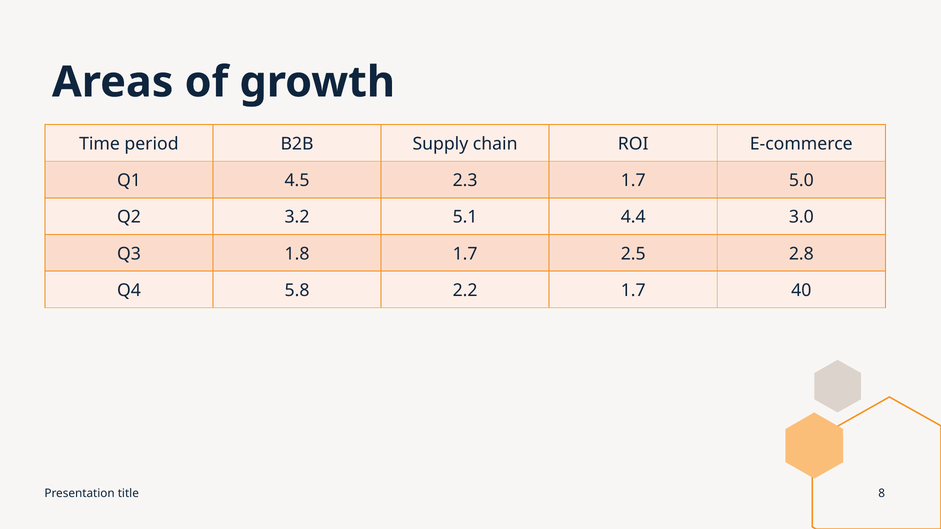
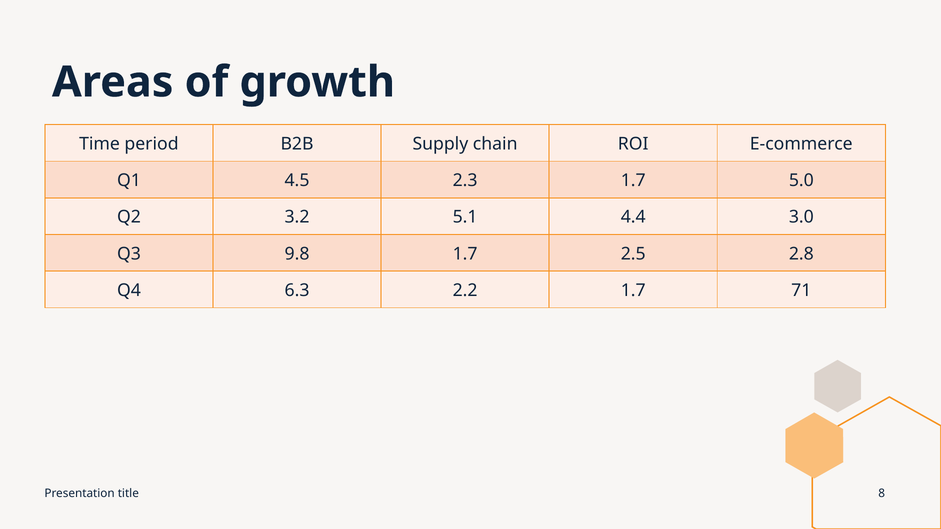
1.8: 1.8 -> 9.8
5.8: 5.8 -> 6.3
40: 40 -> 71
